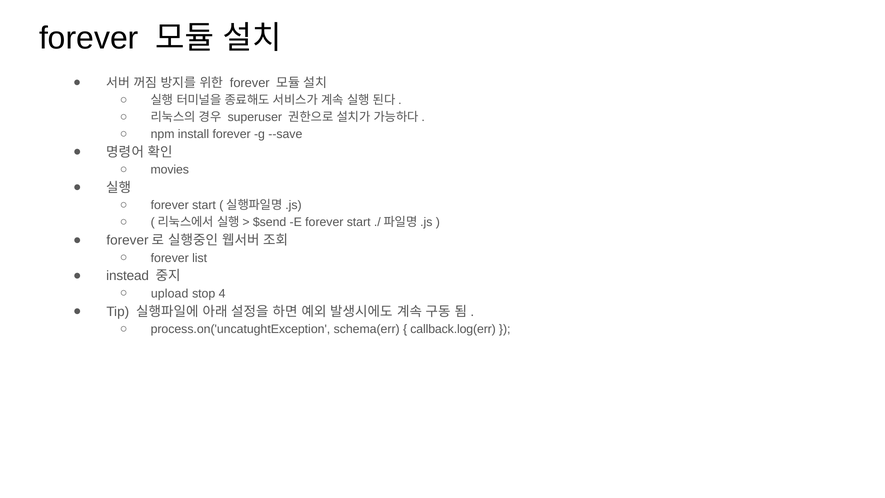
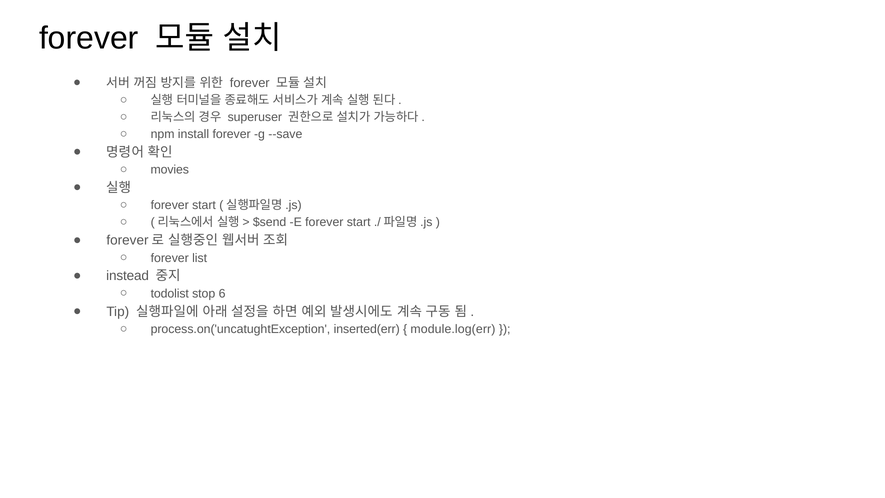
upload: upload -> todolist
4: 4 -> 6
schema(err: schema(err -> inserted(err
callback.log(err: callback.log(err -> module.log(err
